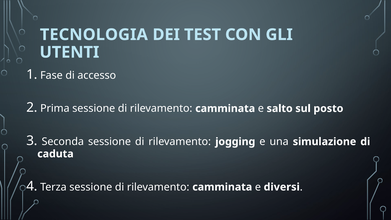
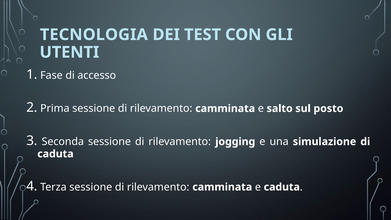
e diversi: diversi -> caduta
